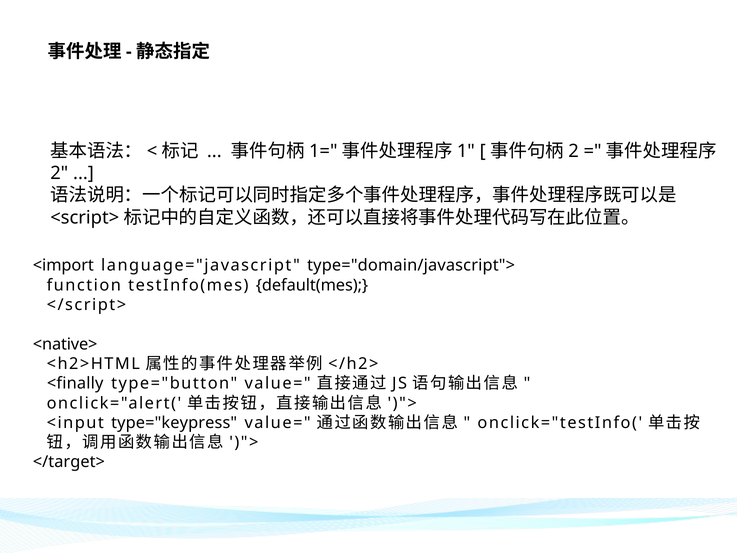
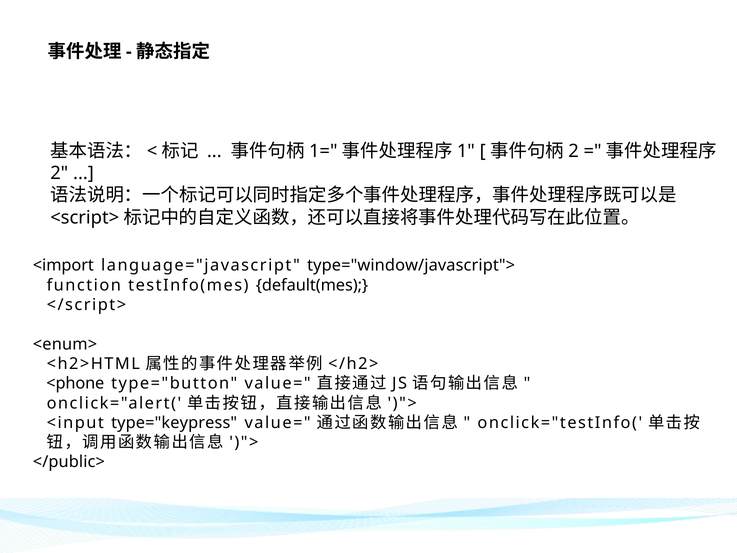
type="domain/javascript">: type="domain/javascript"> -> type="window/javascript">
<native>: <native> -> <enum>
<finally: <finally -> <phone
</target>: </target> -> </public>
